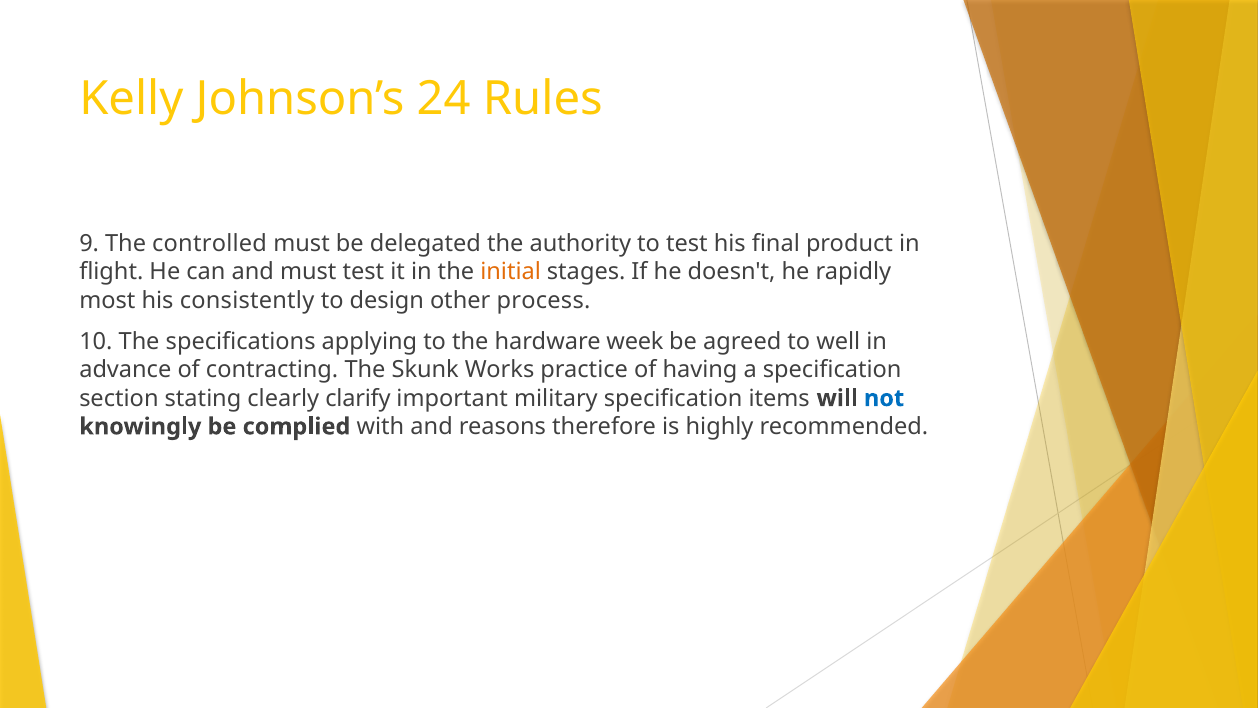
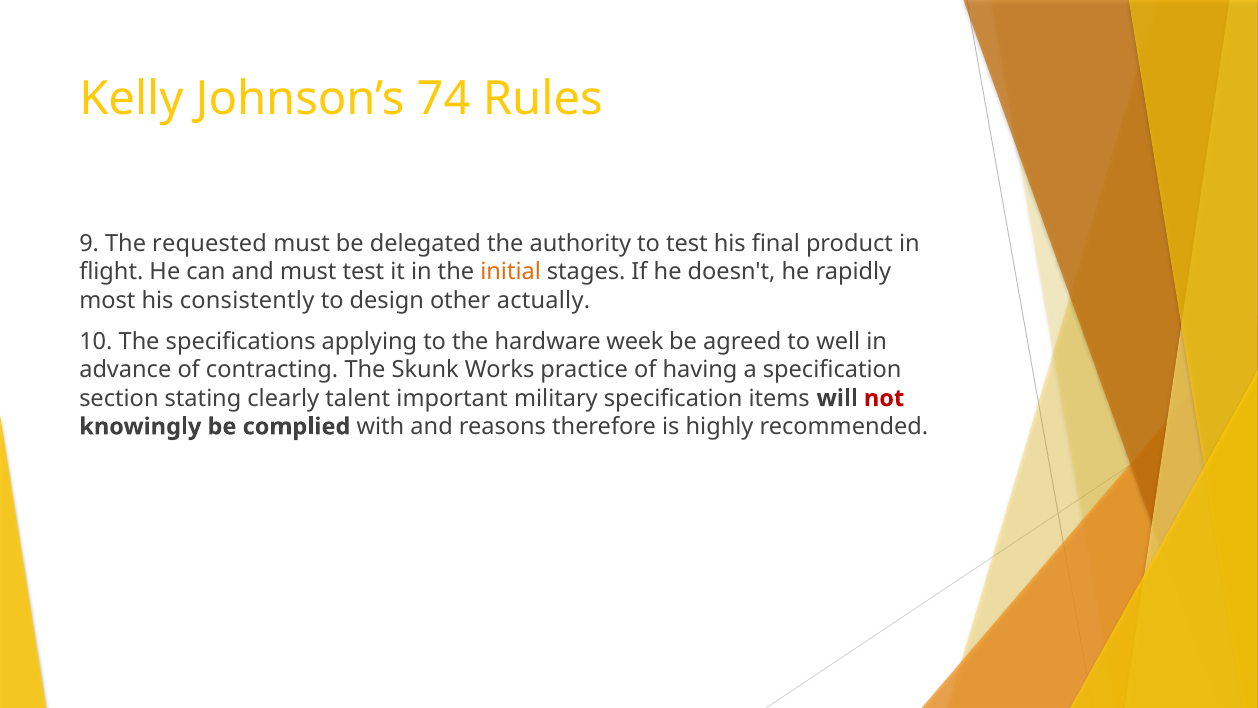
24: 24 -> 74
controlled: controlled -> requested
process: process -> actually
clarify: clarify -> talent
not colour: blue -> red
